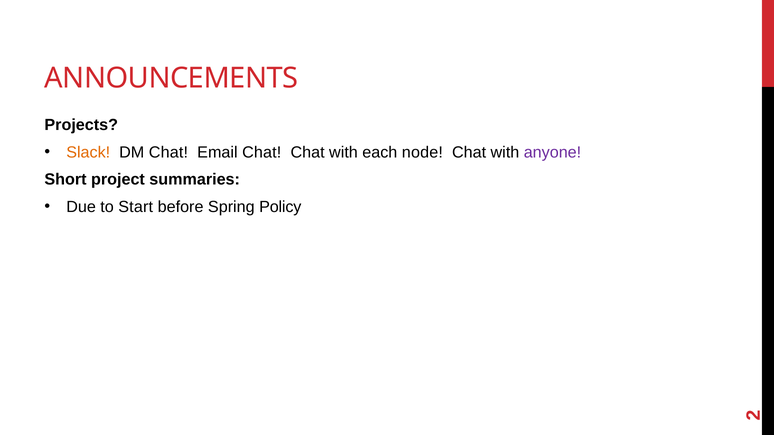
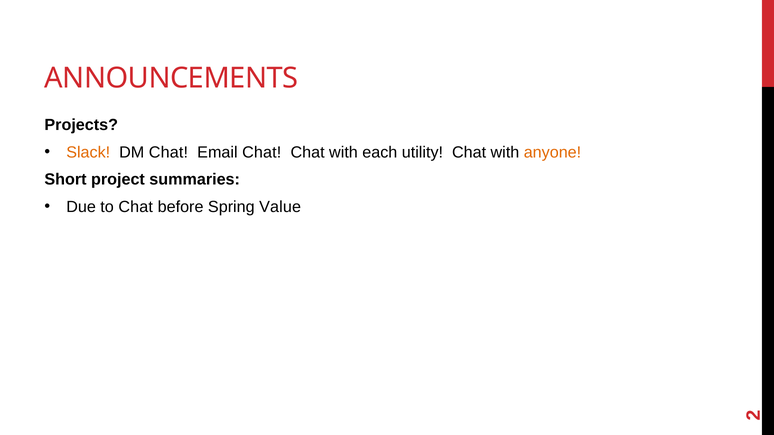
node: node -> utility
anyone colour: purple -> orange
to Start: Start -> Chat
Policy: Policy -> Value
